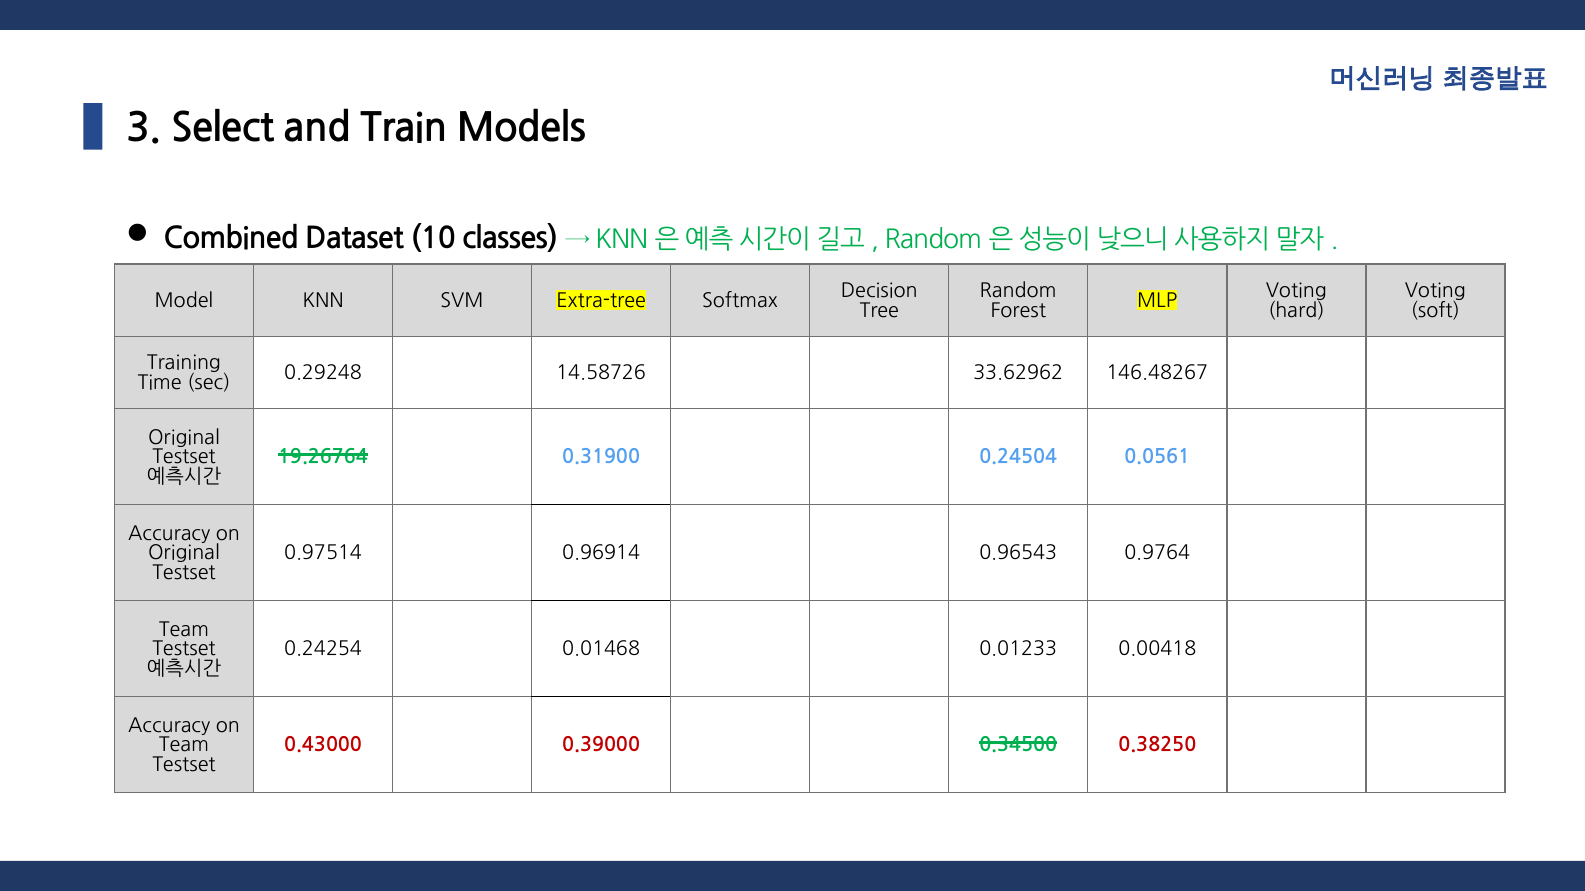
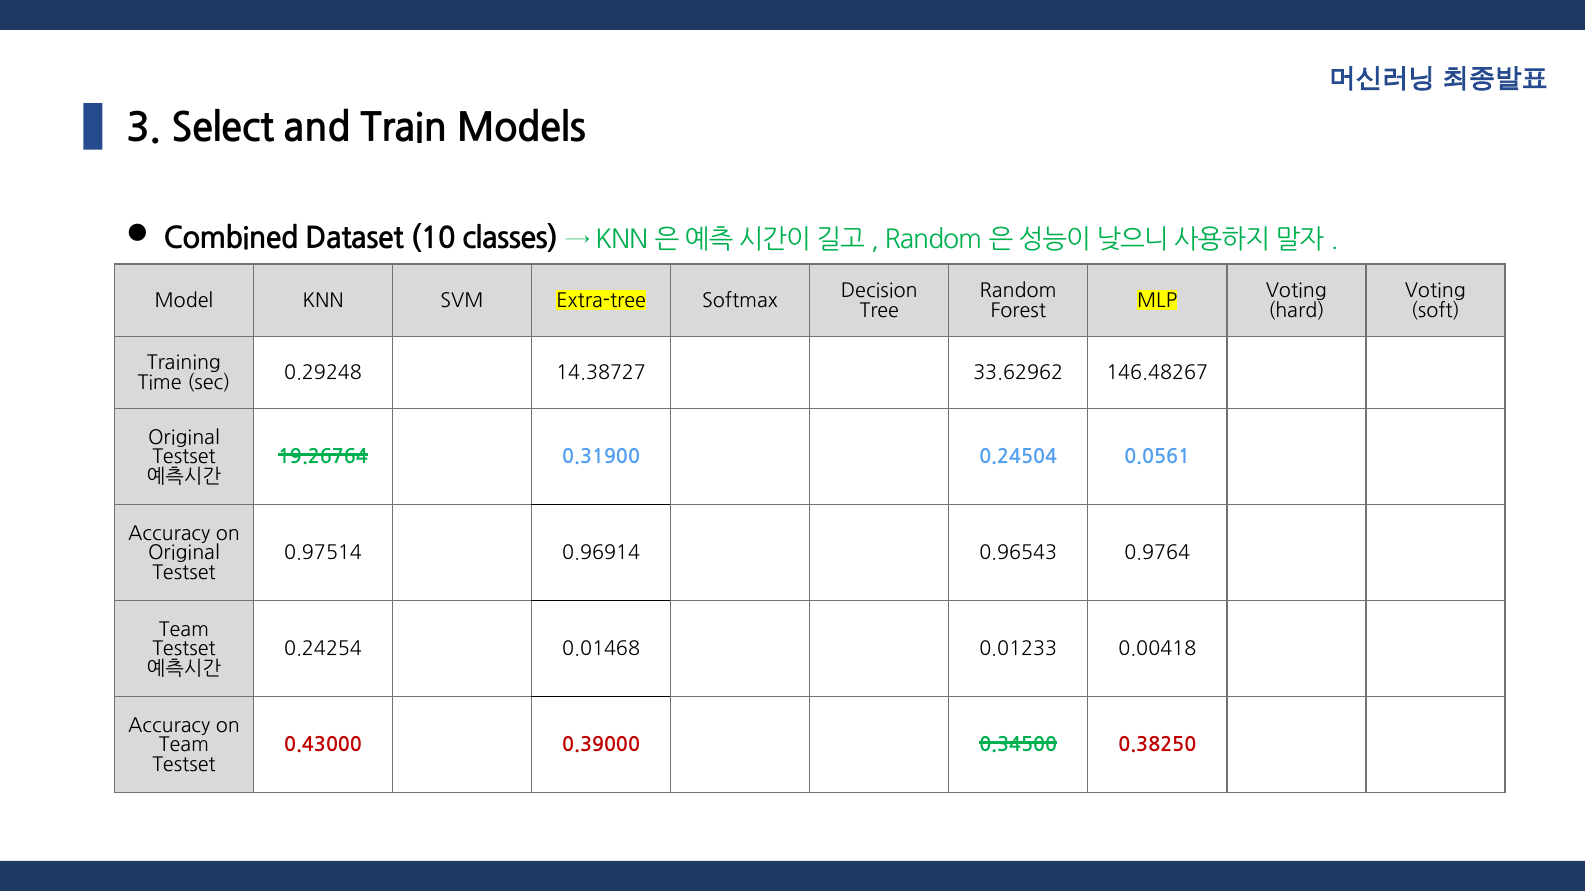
14.58726: 14.58726 -> 14.38727
